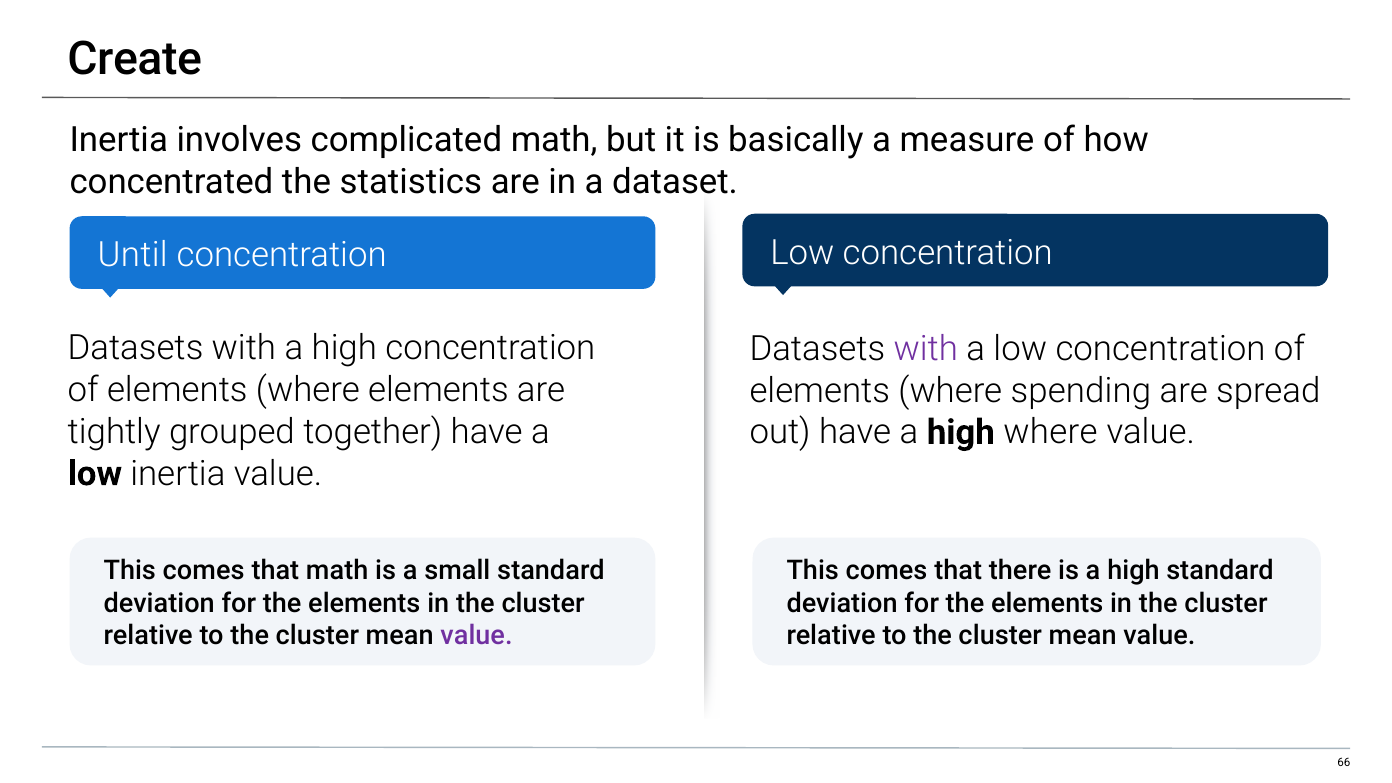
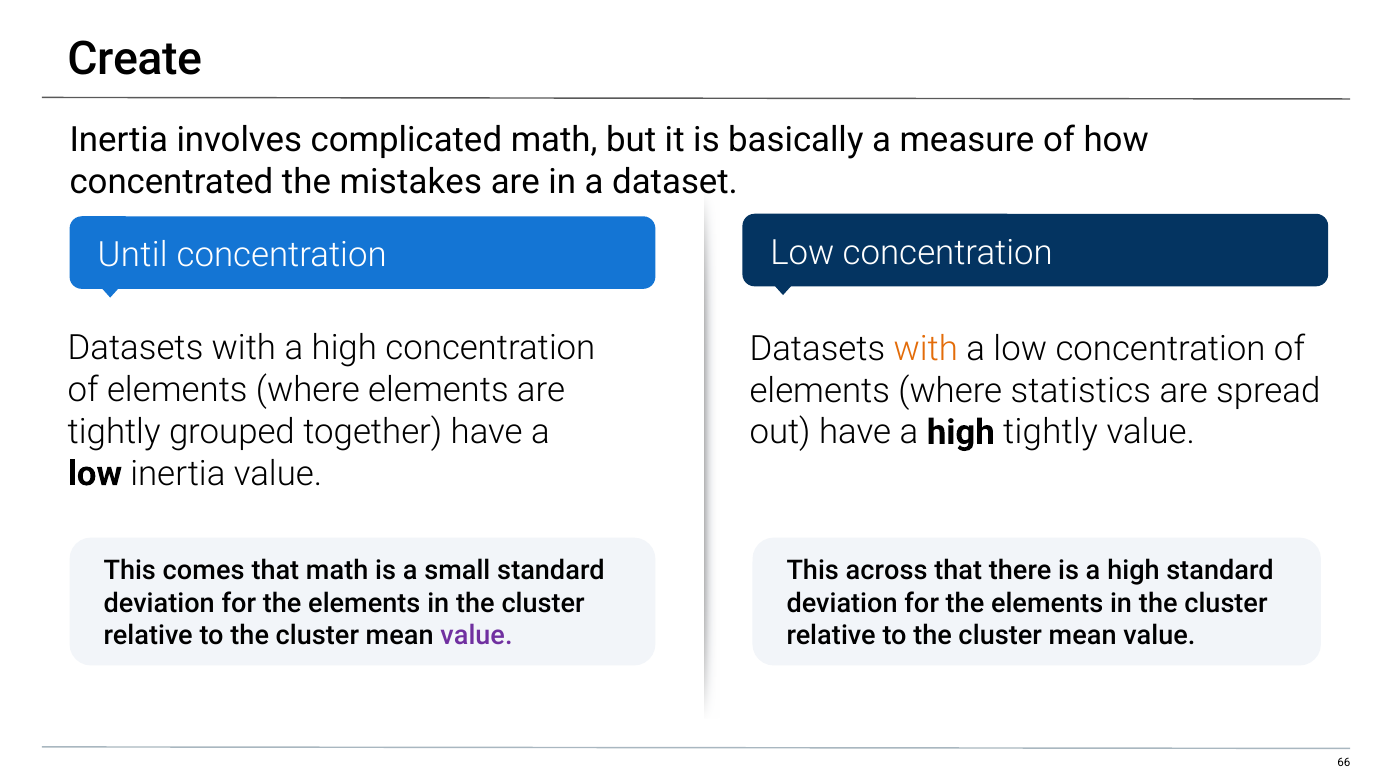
statistics: statistics -> mistakes
with at (926, 349) colour: purple -> orange
spending: spending -> statistics
high where: where -> tightly
comes at (887, 571): comes -> across
